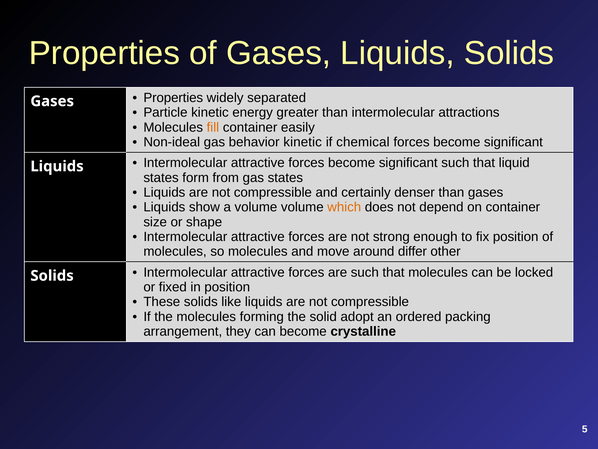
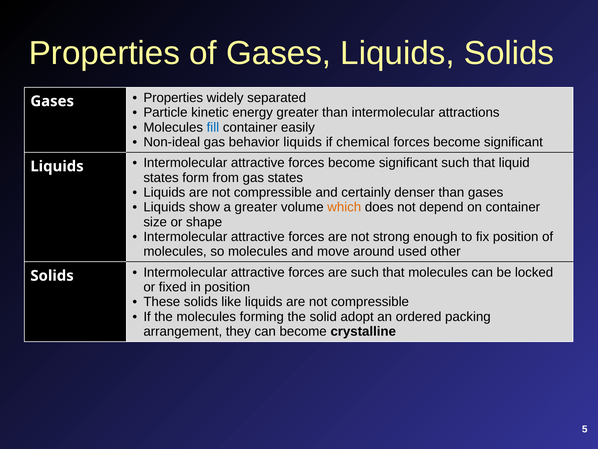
fill colour: orange -> blue
behavior kinetic: kinetic -> liquids
a volume: volume -> greater
differ: differ -> used
